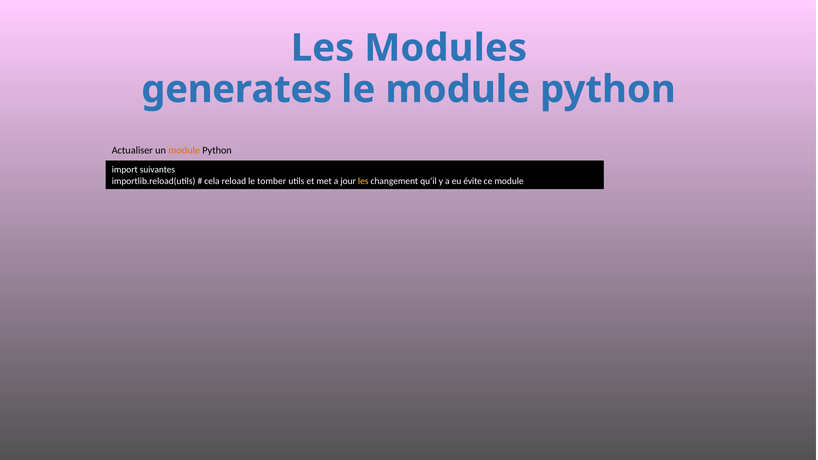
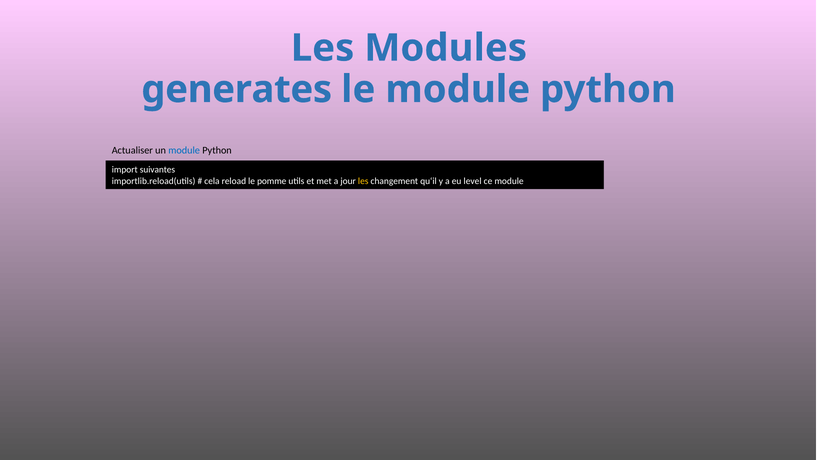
module at (184, 151) colour: orange -> blue
tomber: tomber -> pomme
évite: évite -> level
